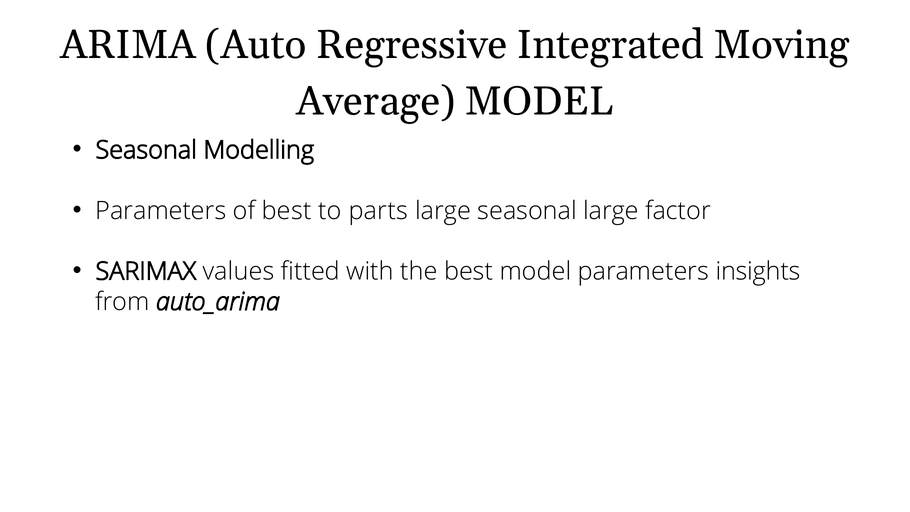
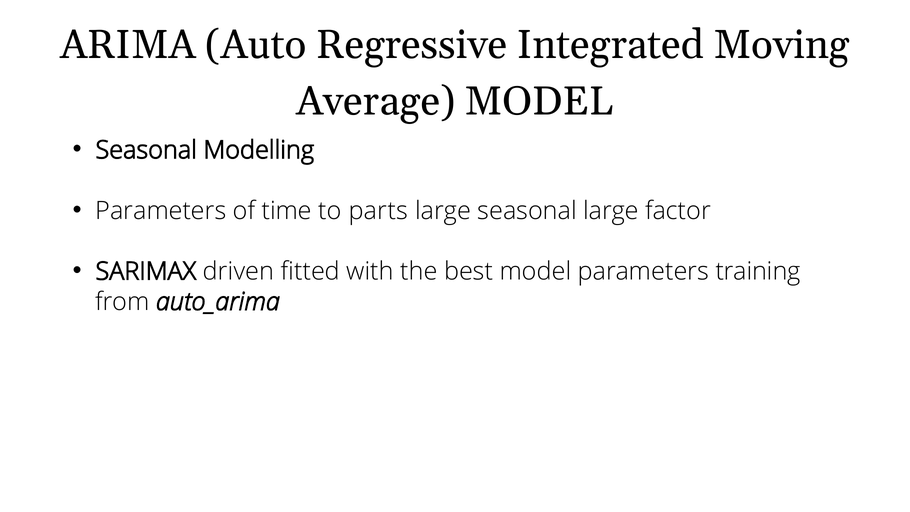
of best: best -> time
values: values -> driven
insights: insights -> training
